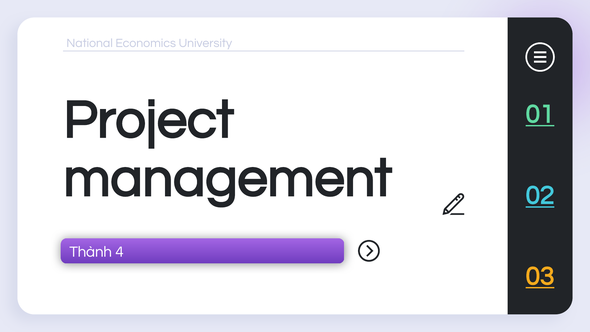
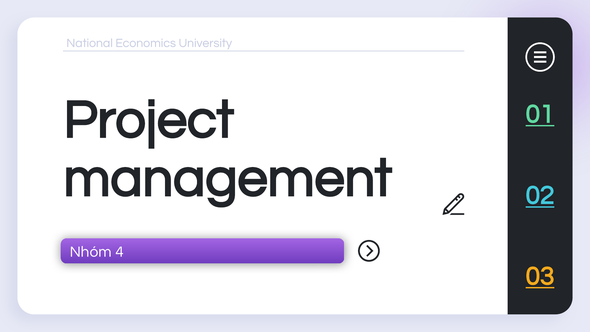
Thành: Thành -> Nhóm
